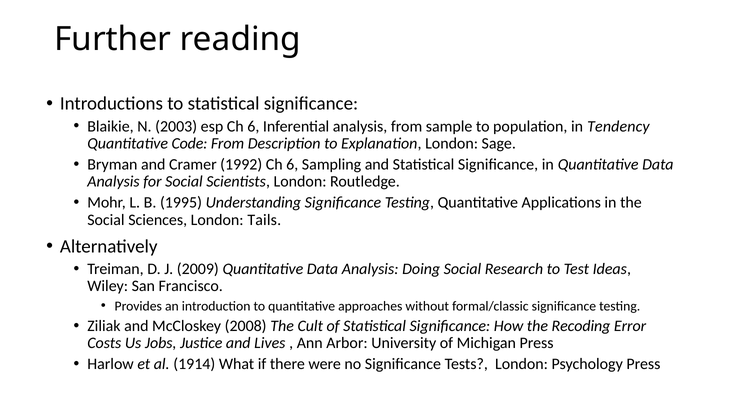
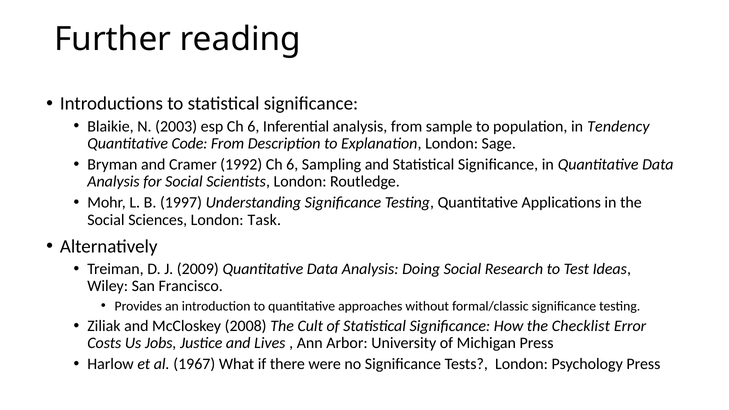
1995: 1995 -> 1997
Tails: Tails -> Task
Recoding: Recoding -> Checklist
1914: 1914 -> 1967
